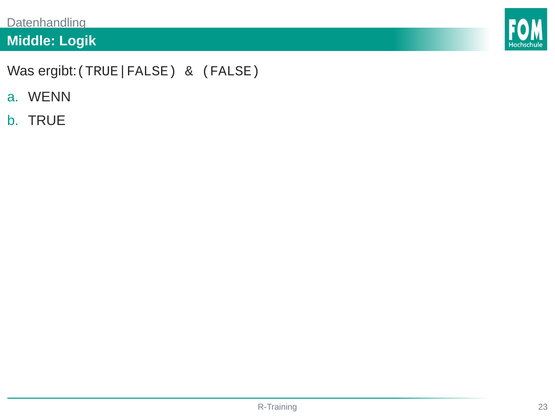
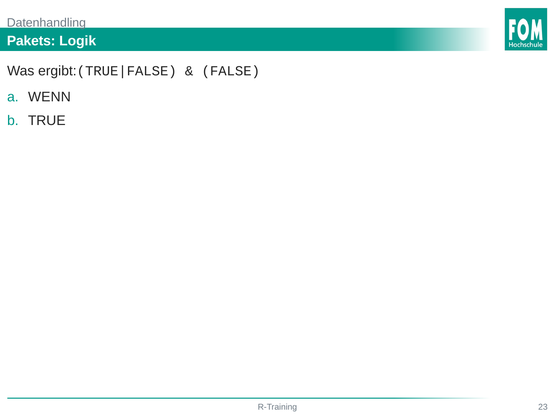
Middle: Middle -> Pakets
